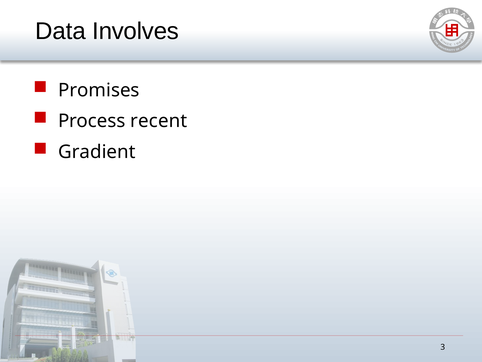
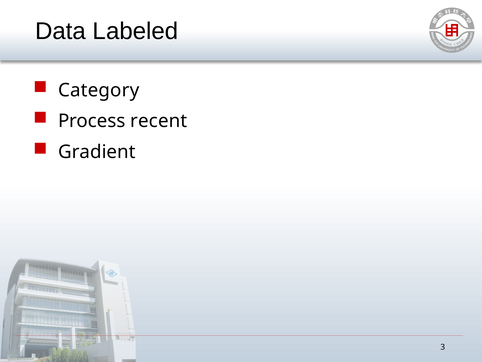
Involves: Involves -> Labeled
Promises: Promises -> Category
